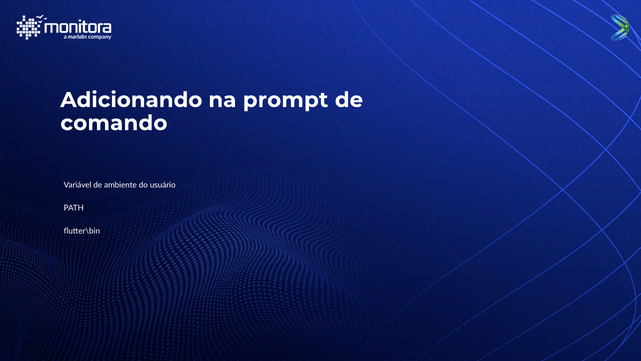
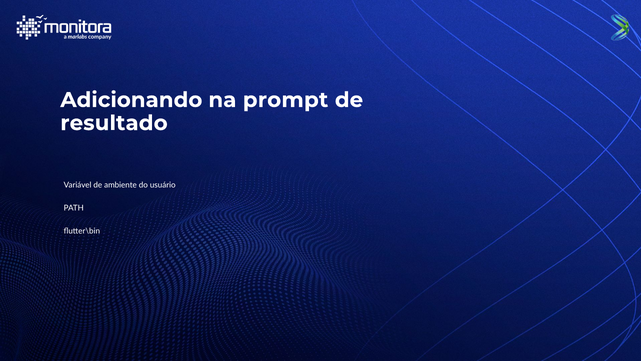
comando: comando -> resultado
